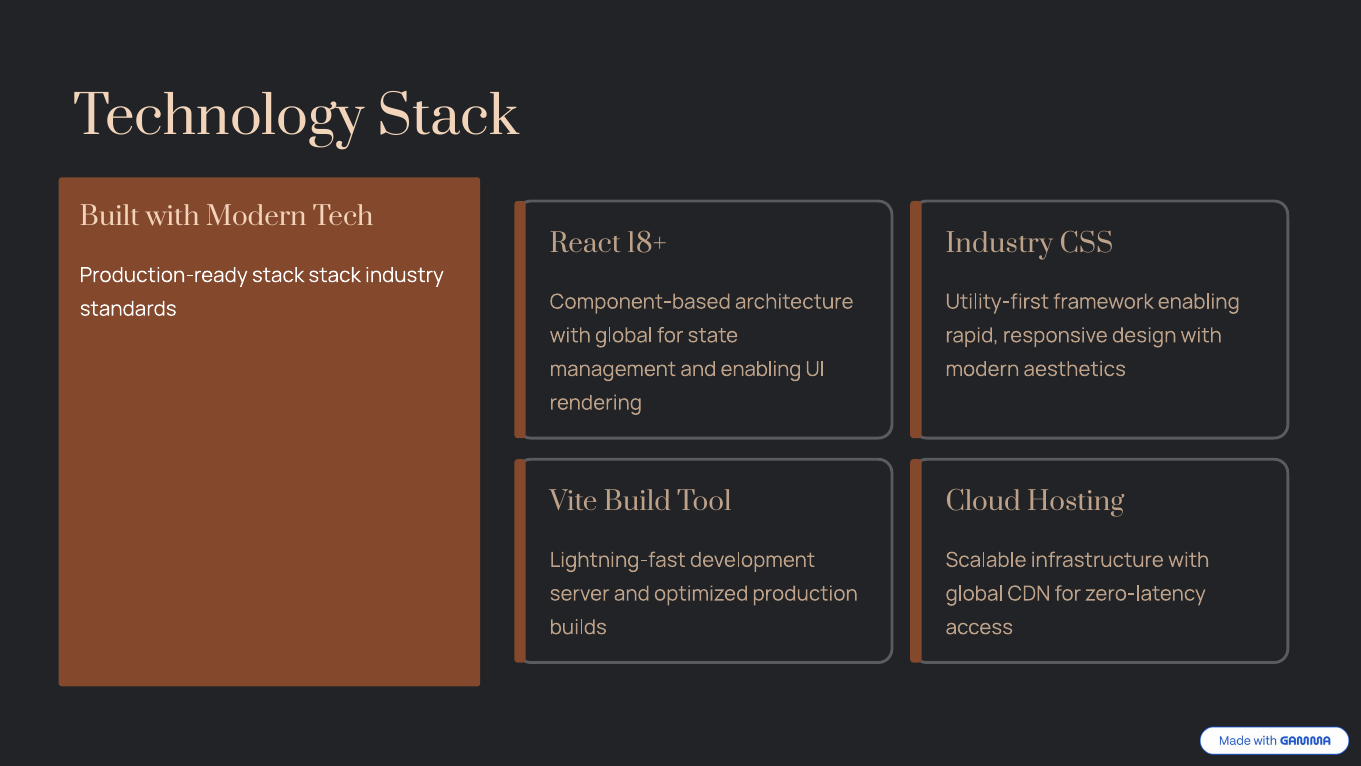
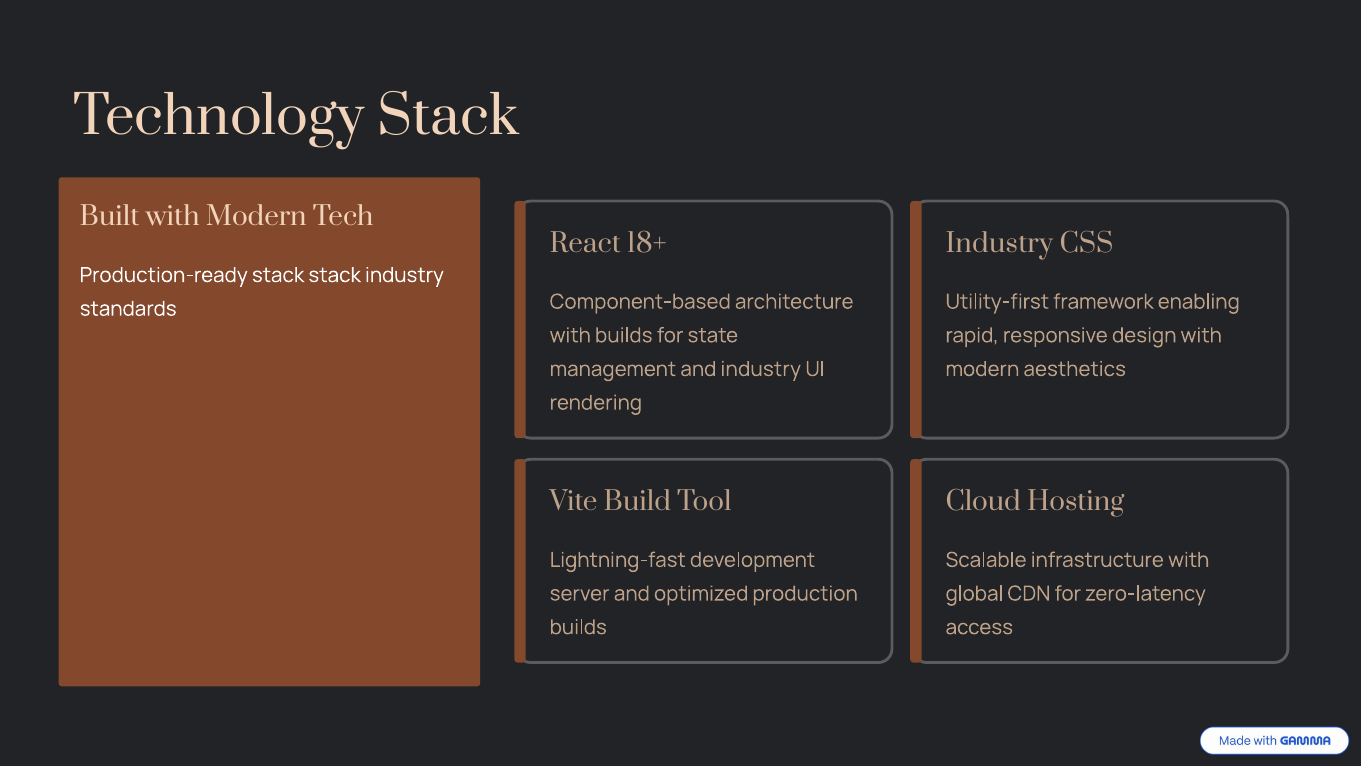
global at (624, 335): global -> builds
and enabling: enabling -> industry
